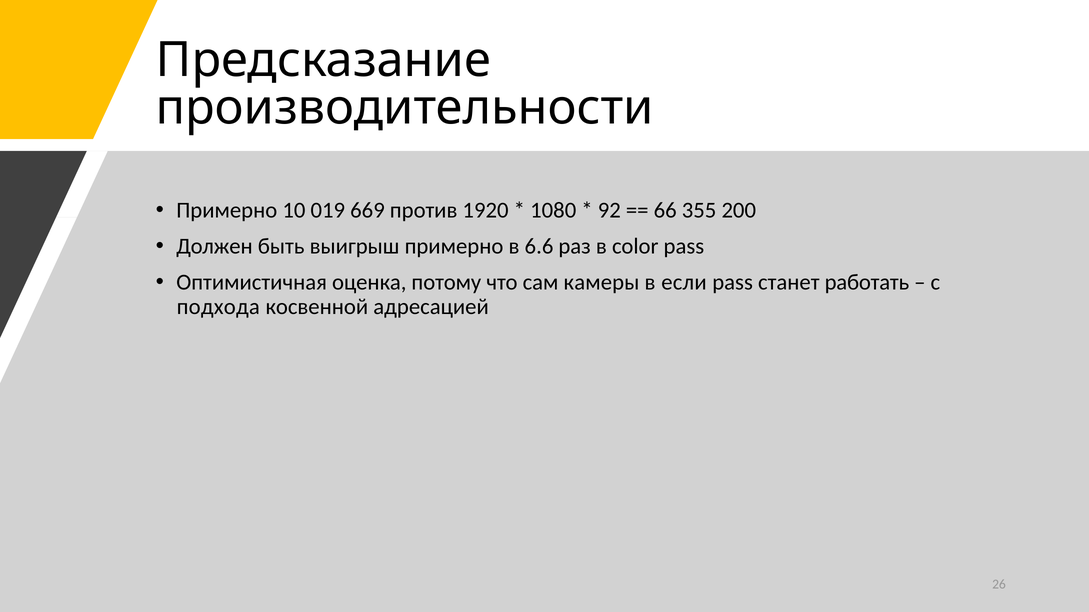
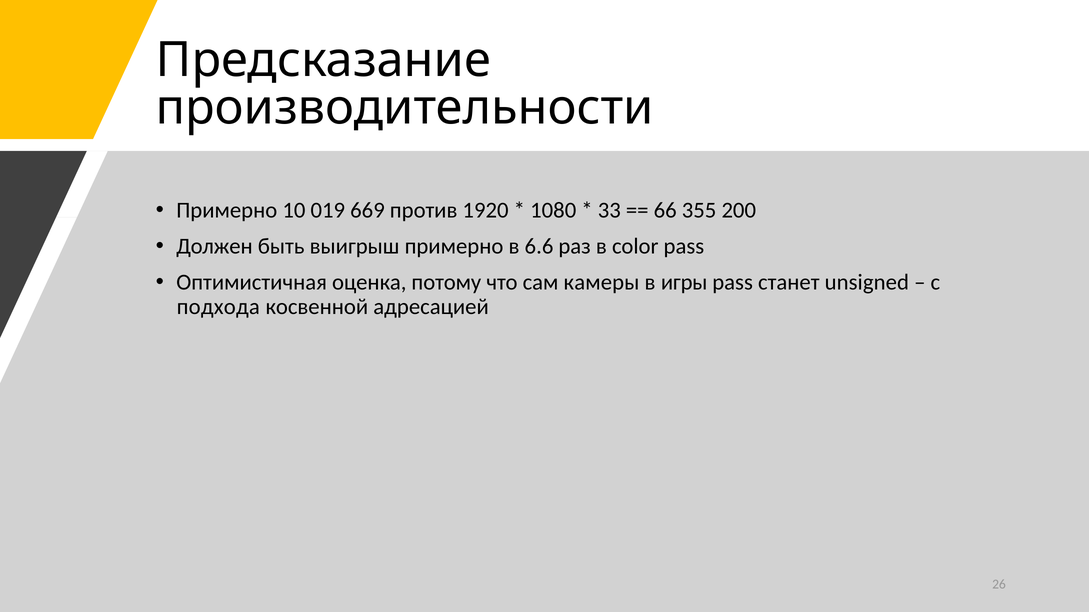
92: 92 -> 33
если: если -> игры
работать: работать -> unsigned
